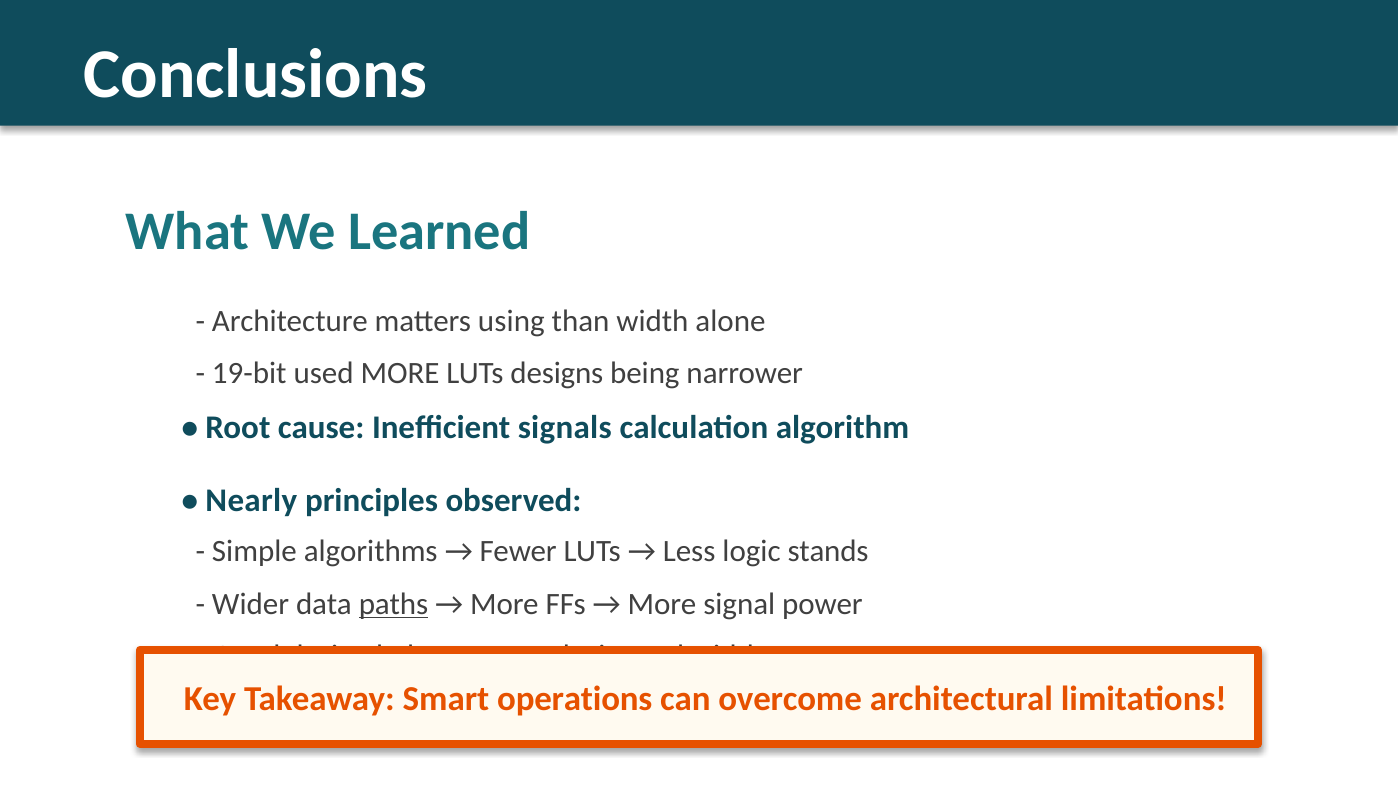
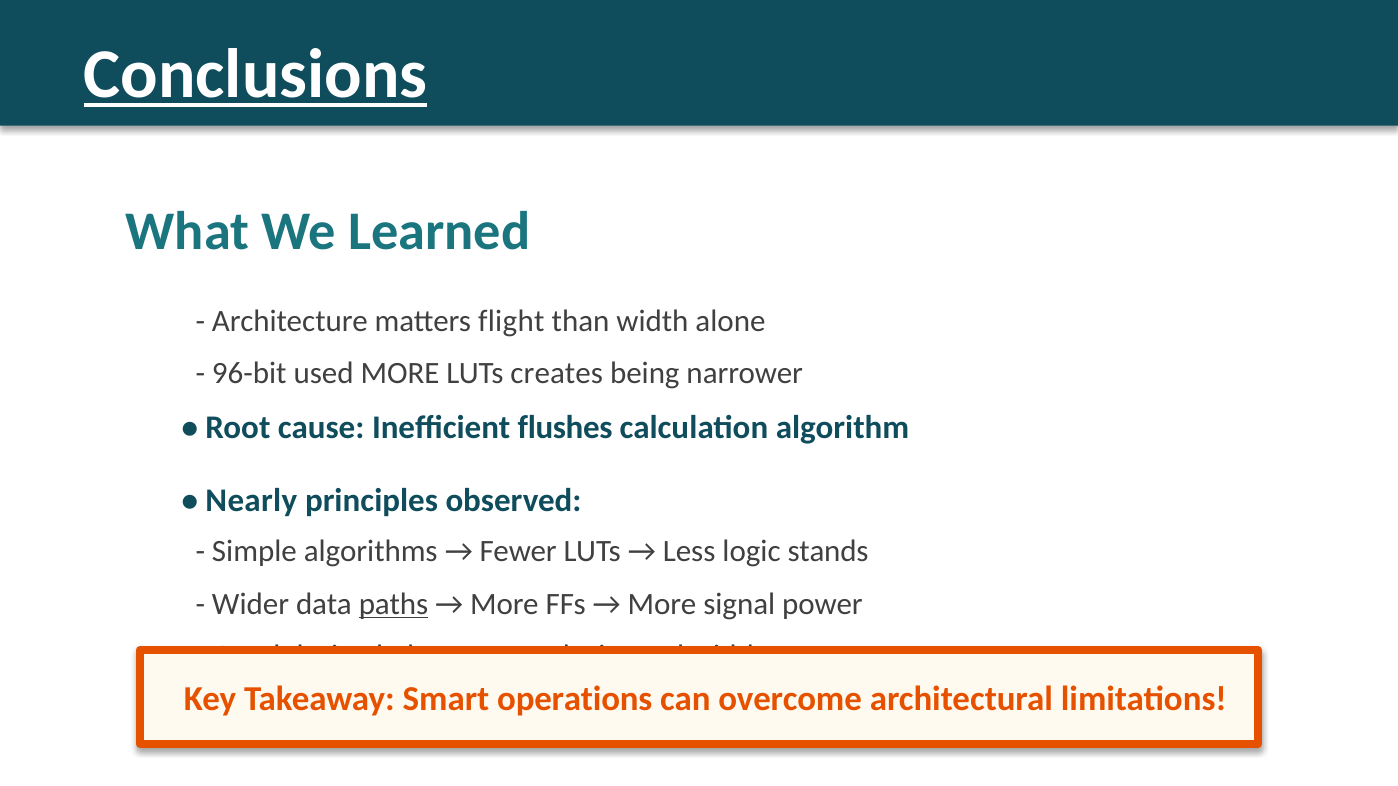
Conclusions underline: none -> present
using: using -> flight
19-bit: 19-bit -> 96-bit
designs: designs -> creates
signals: signals -> flushes
